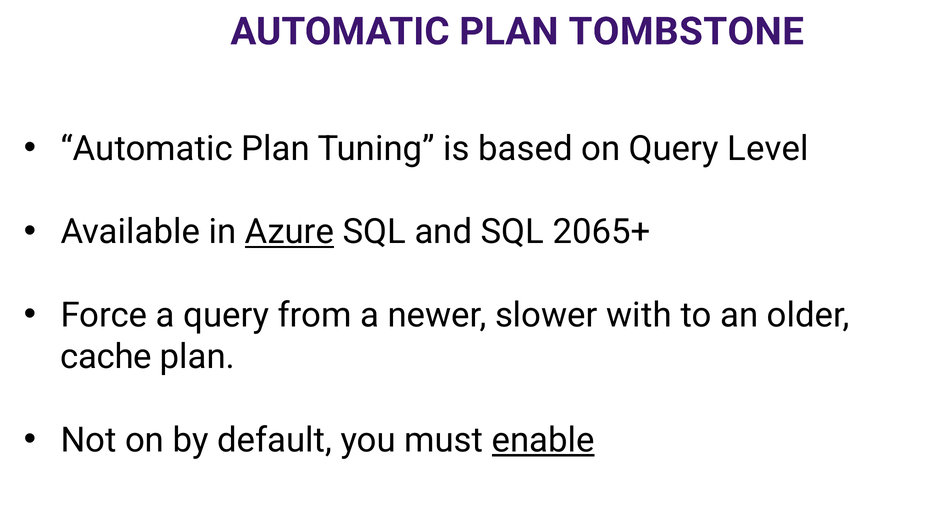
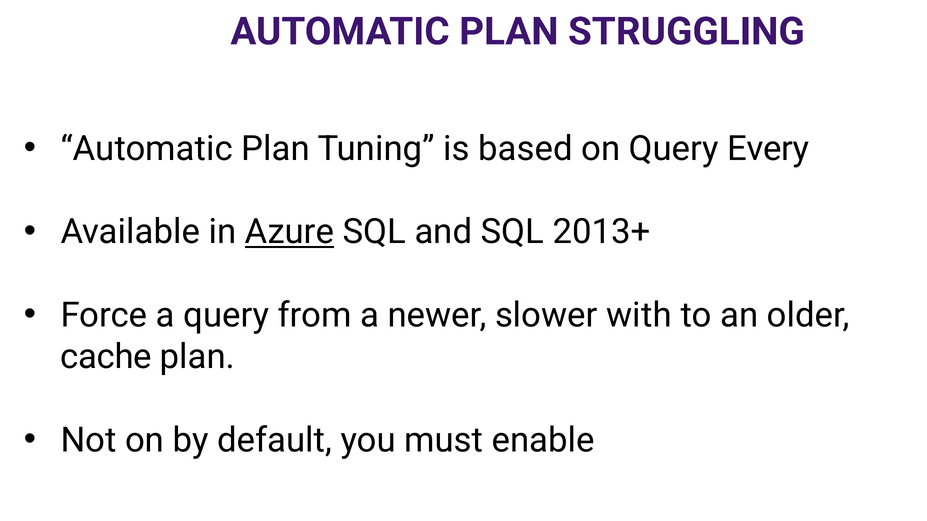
TOMBSTONE: TOMBSTONE -> STRUGGLING
Level: Level -> Every
2065+: 2065+ -> 2013+
enable underline: present -> none
